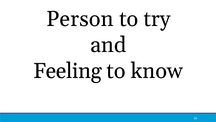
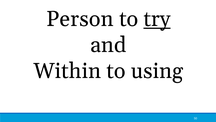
try underline: none -> present
Feeling: Feeling -> Within
know: know -> using
